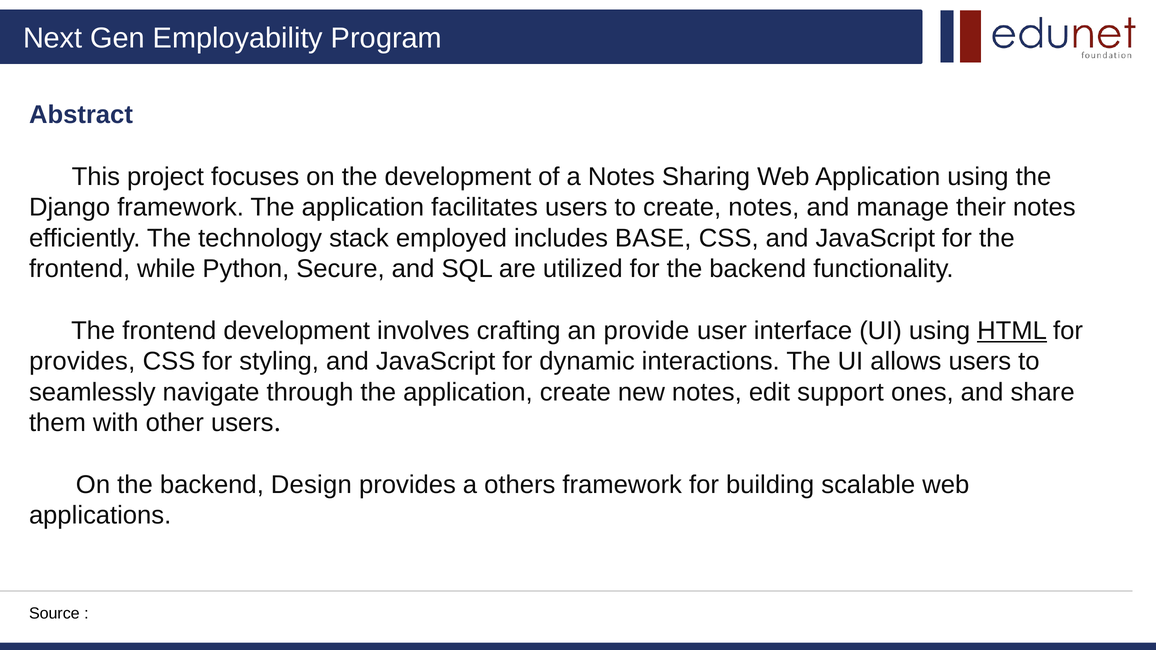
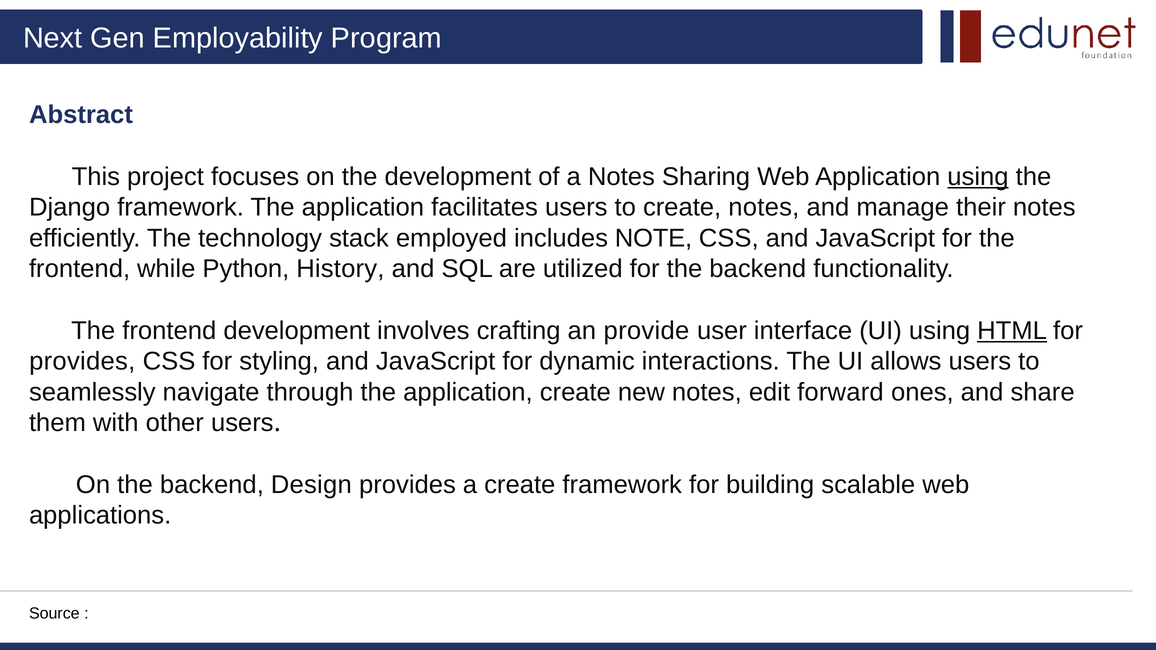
using at (978, 177) underline: none -> present
BASE: BASE -> NOTE
Secure: Secure -> History
support: support -> forward
a others: others -> create
